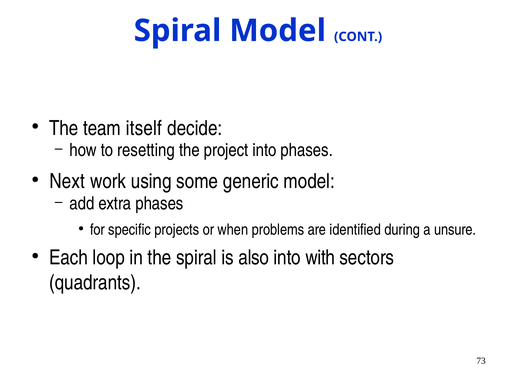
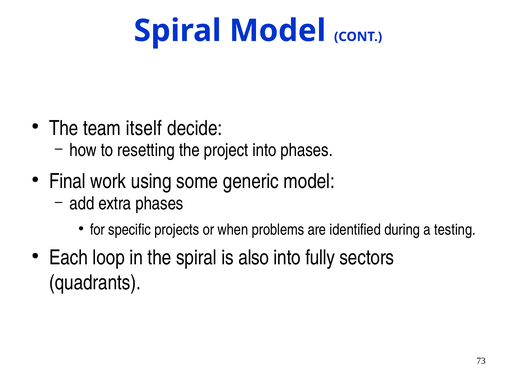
Next: Next -> Final
unsure: unsure -> testing
with: with -> fully
